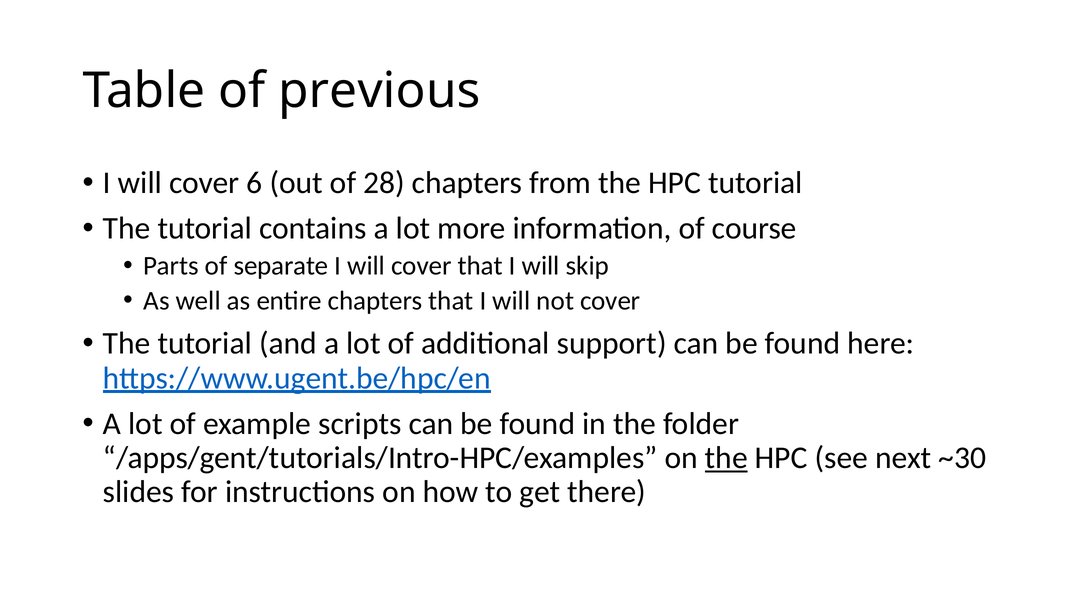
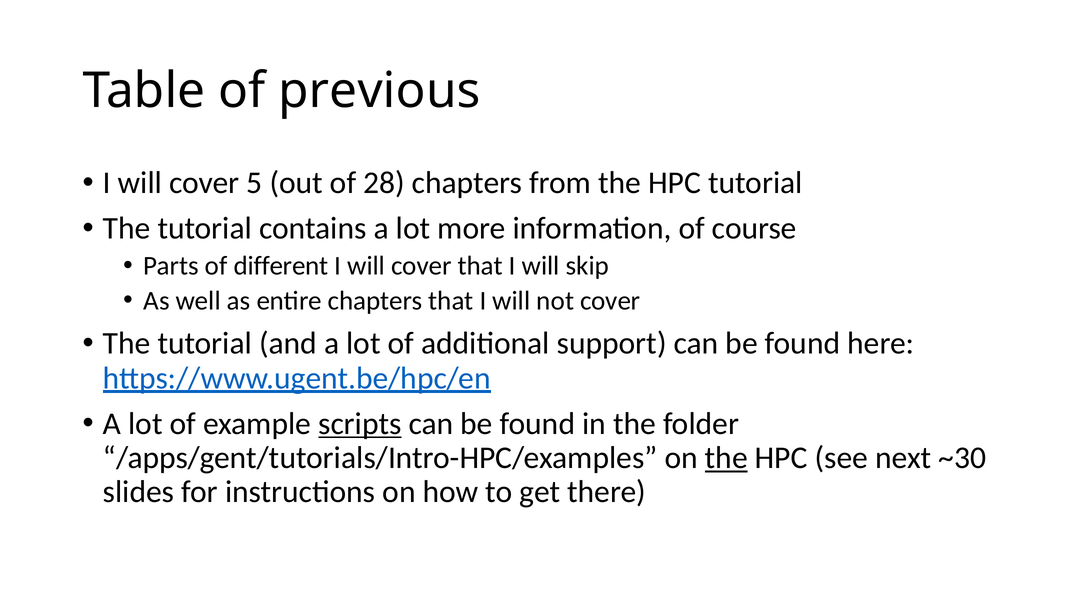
6: 6 -> 5
separate: separate -> different
scripts underline: none -> present
